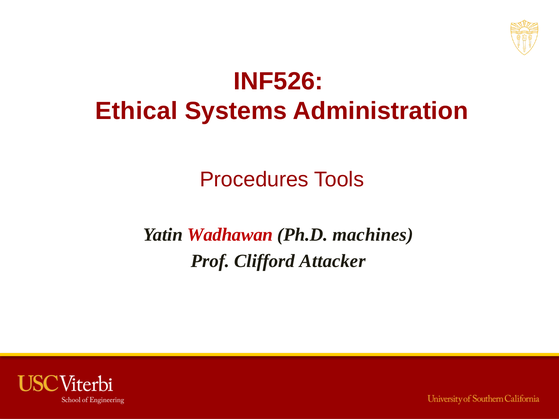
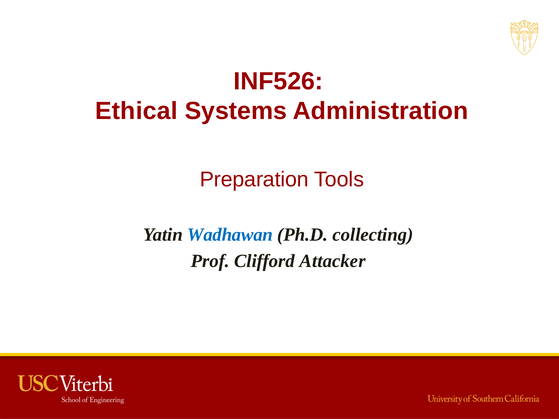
Procedures: Procedures -> Preparation
Wadhawan colour: red -> blue
machines: machines -> collecting
